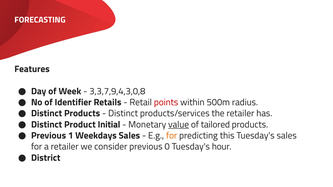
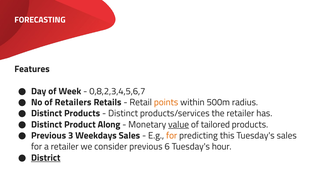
3,3,7,9,4,3,0,8: 3,3,7,9,4,3,0,8 -> 0,8,2,3,4,5,6,7
Identifier: Identifier -> Retailers
points colour: red -> orange
Initial: Initial -> Along
1: 1 -> 3
0: 0 -> 6
District underline: none -> present
